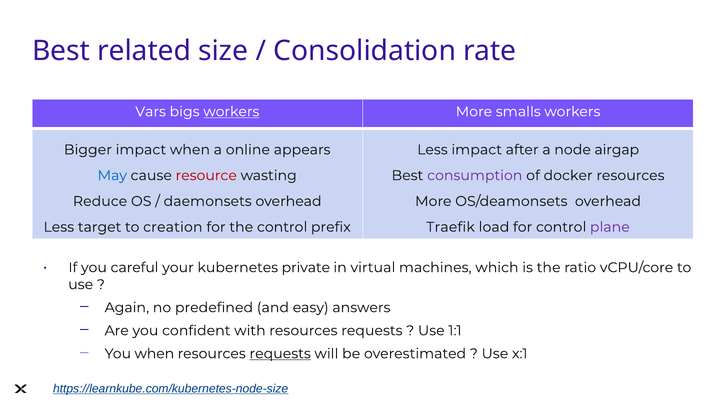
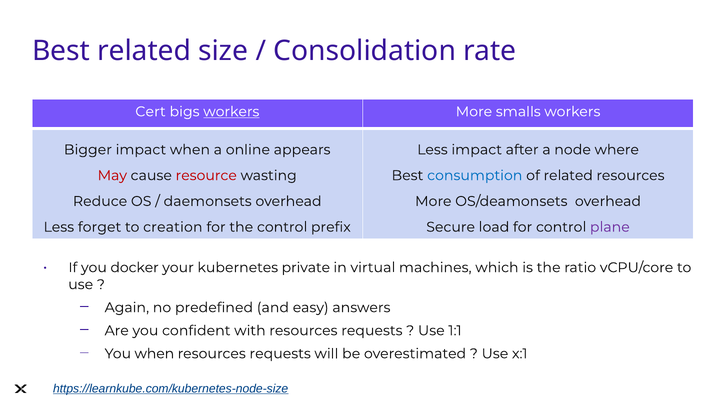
Vars: Vars -> Cert
airgap: airgap -> where
May colour: blue -> red
consumption colour: purple -> blue
of docker: docker -> related
target: target -> forget
Traefik: Traefik -> Secure
careful: careful -> docker
requests at (280, 354) underline: present -> none
